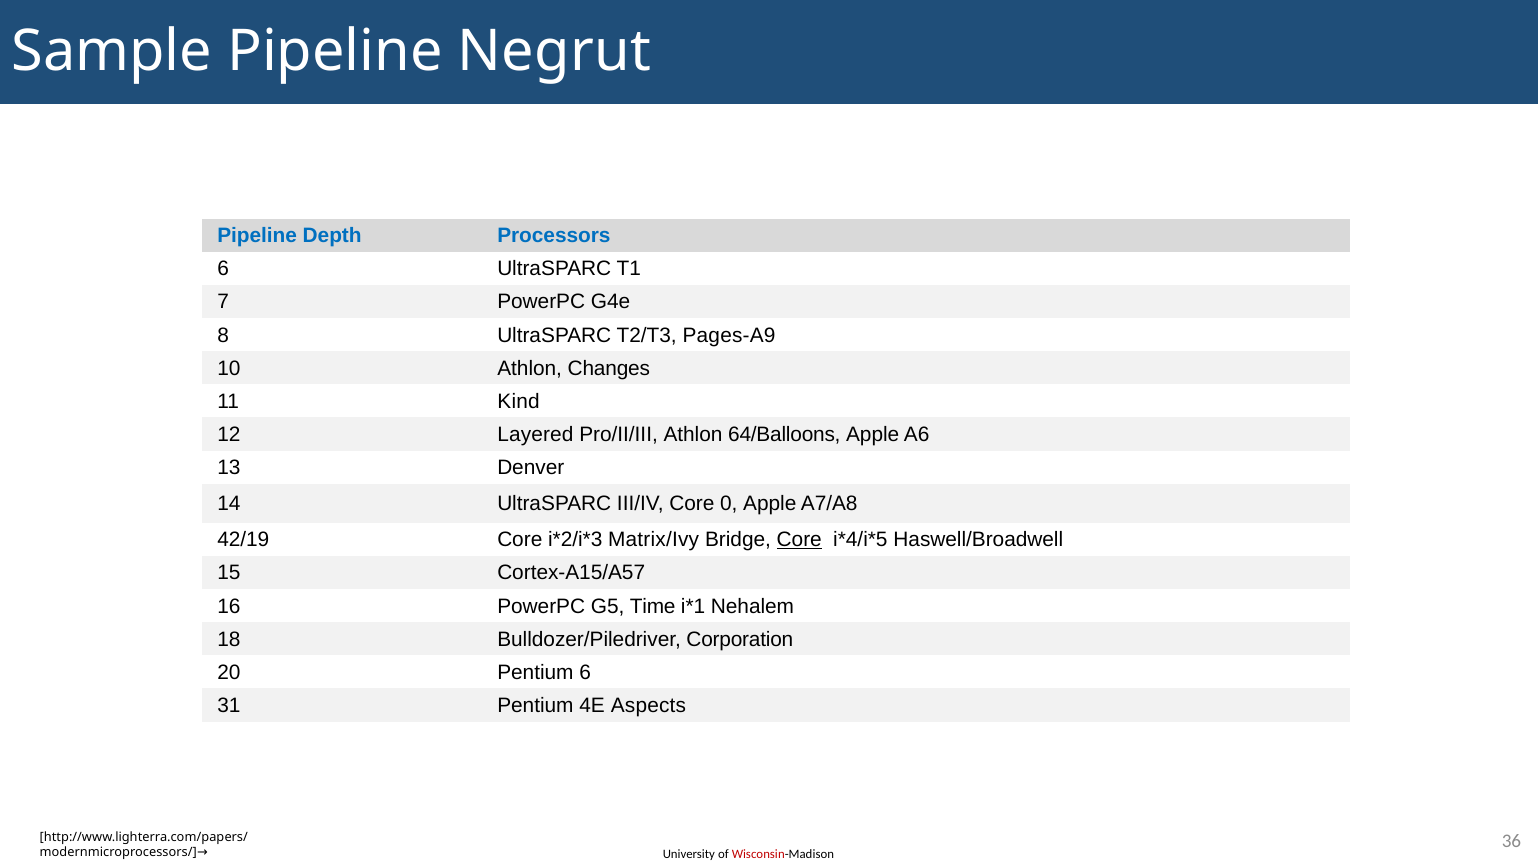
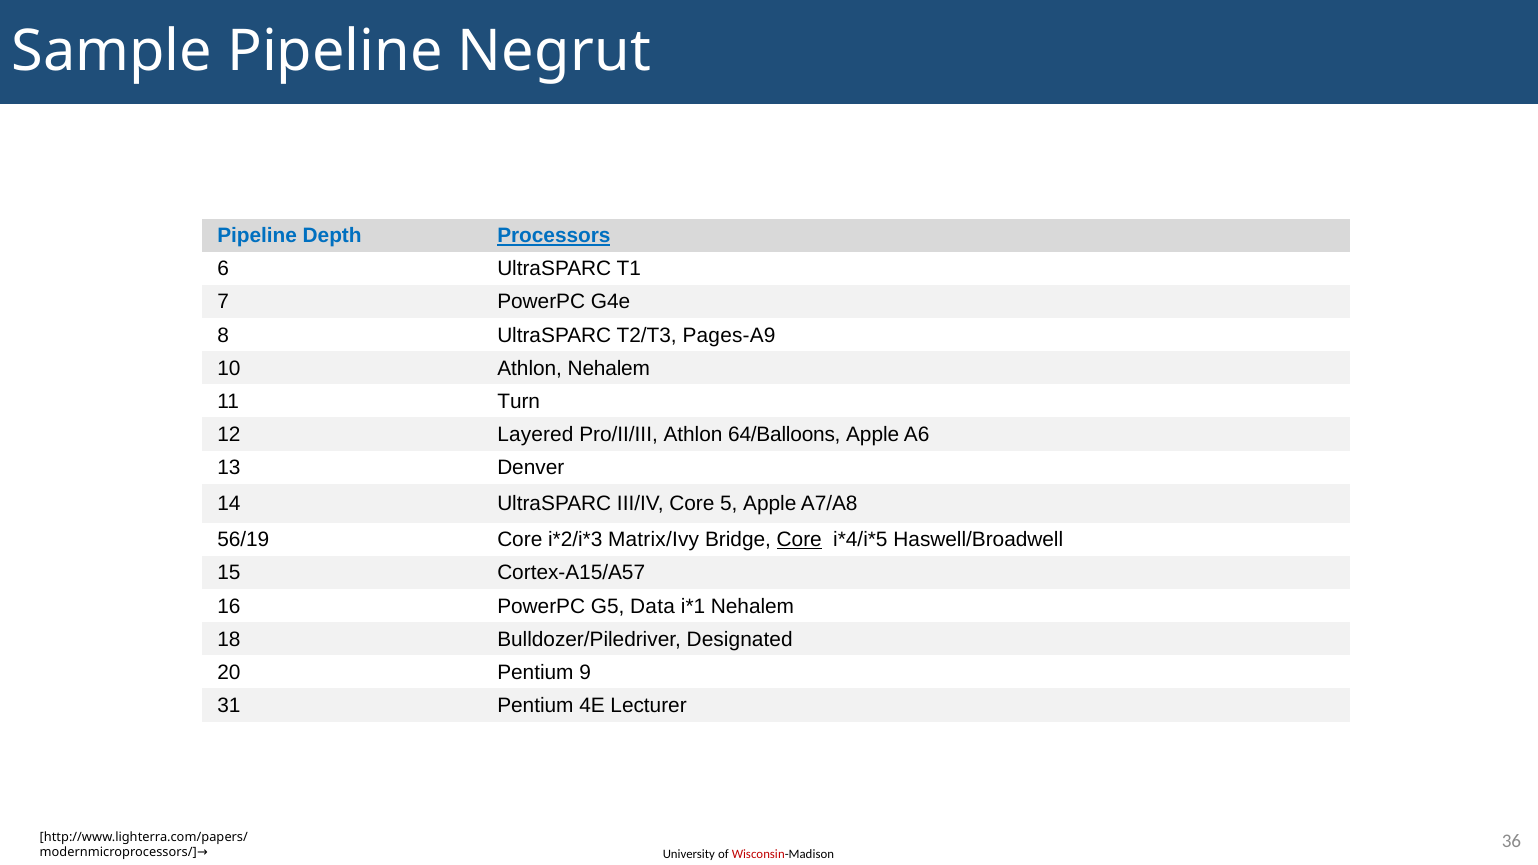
Processors underline: none -> present
Athlon Changes: Changes -> Nehalem
Kind: Kind -> Turn
0: 0 -> 5
42/19: 42/19 -> 56/19
Time: Time -> Data
Corporation: Corporation -> Designated
Pentium 6: 6 -> 9
Aspects: Aspects -> Lecturer
